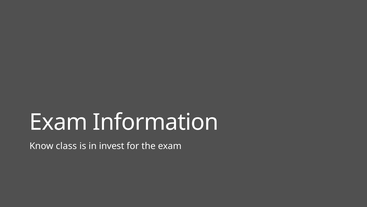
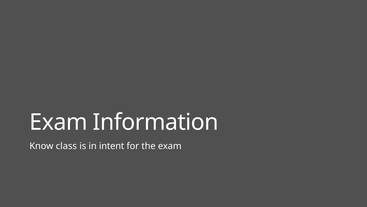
invest: invest -> intent
